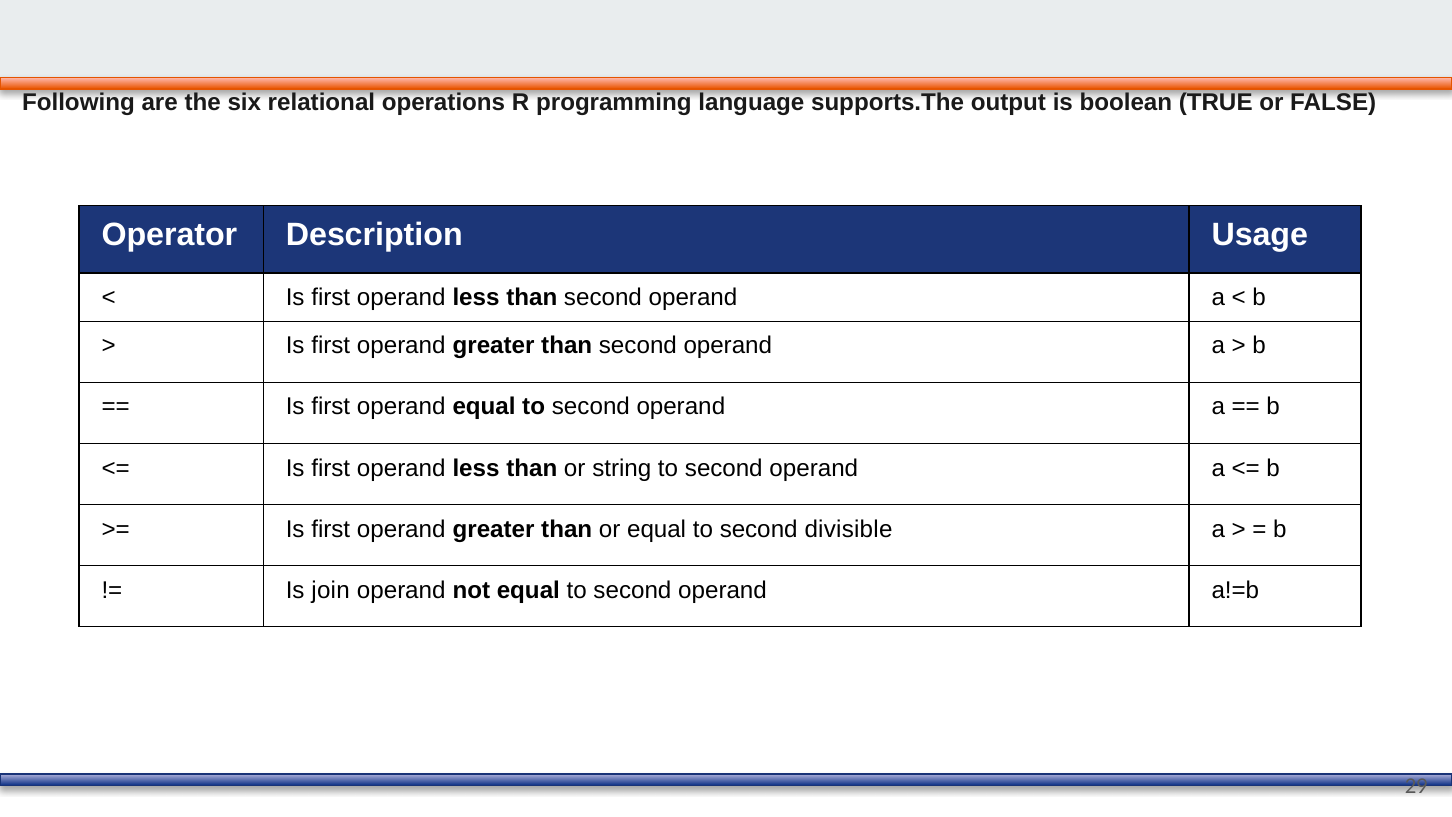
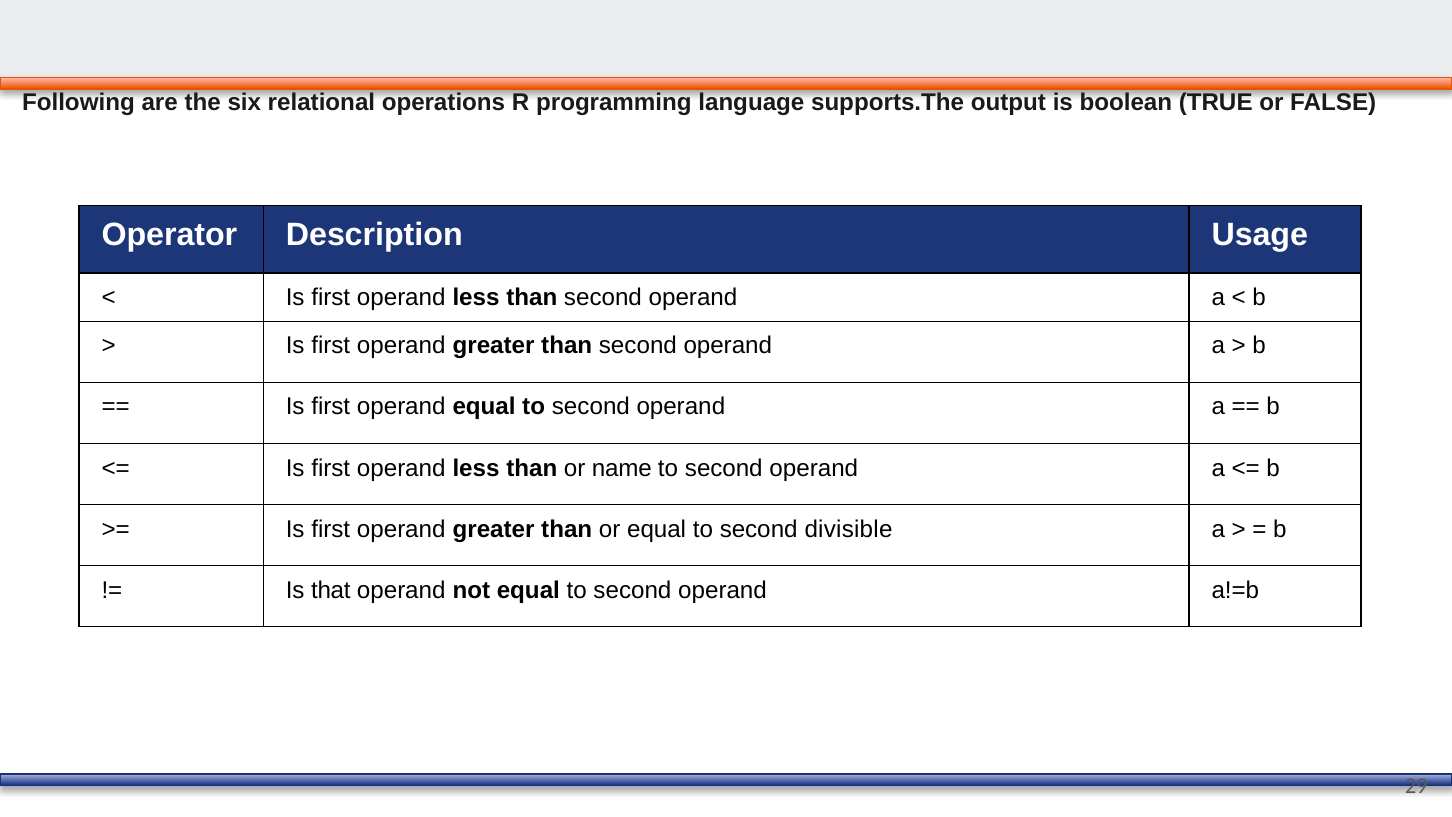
string: string -> name
join: join -> that
